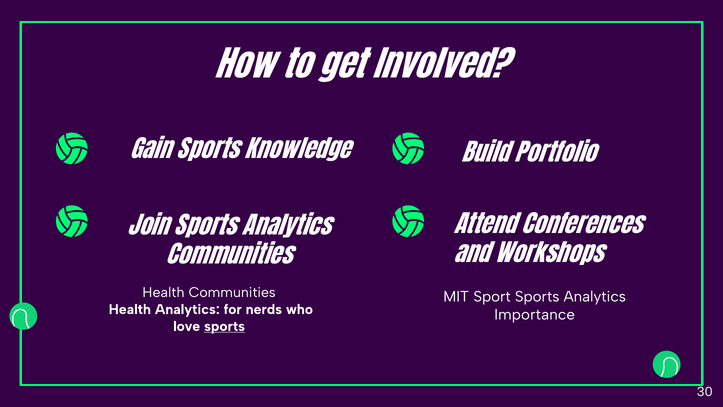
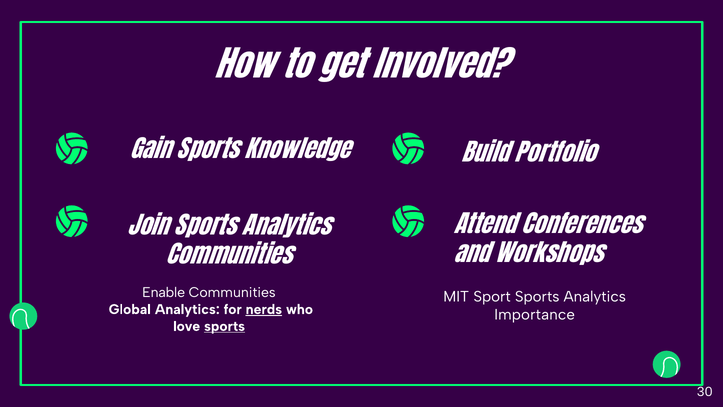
Health at (163, 292): Health -> Enable
Health at (130, 309): Health -> Global
nerds underline: none -> present
